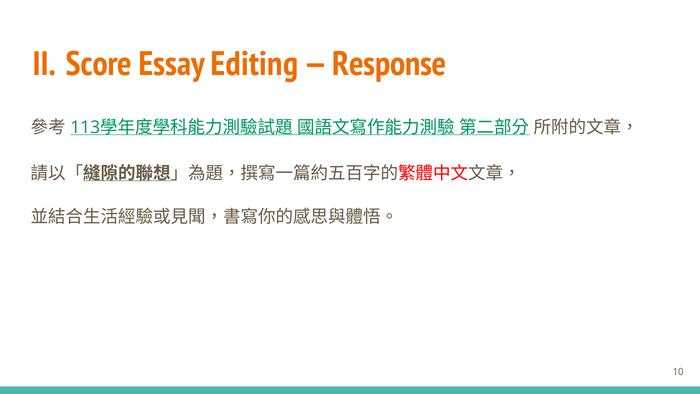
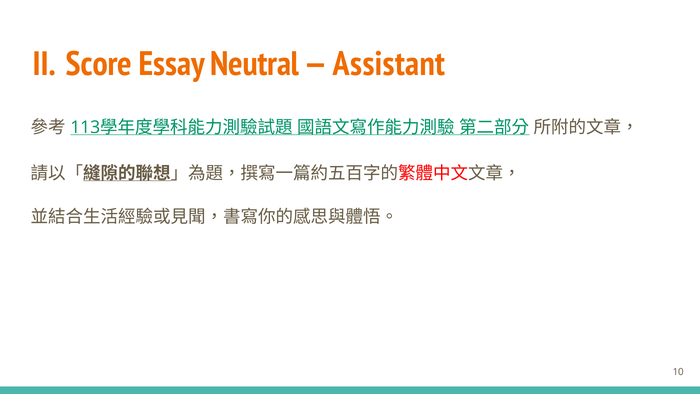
Editing: Editing -> Neutral
Response: Response -> Assistant
